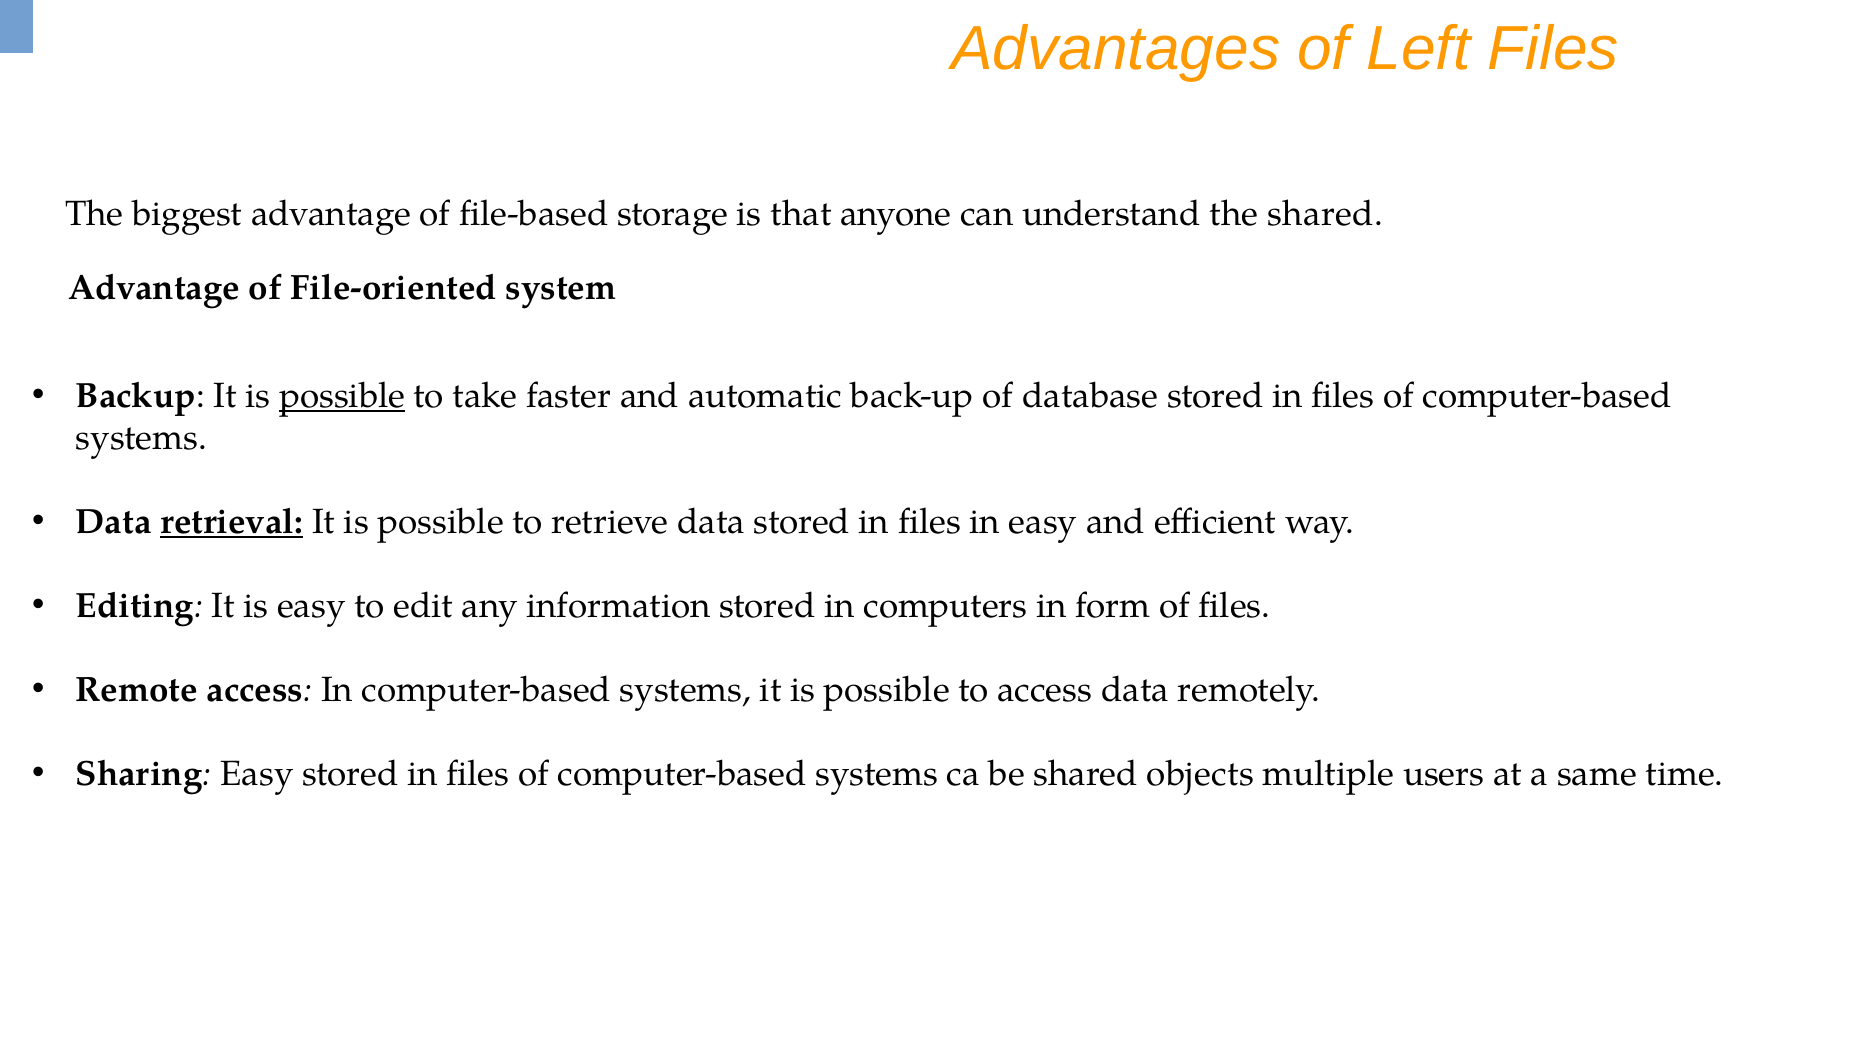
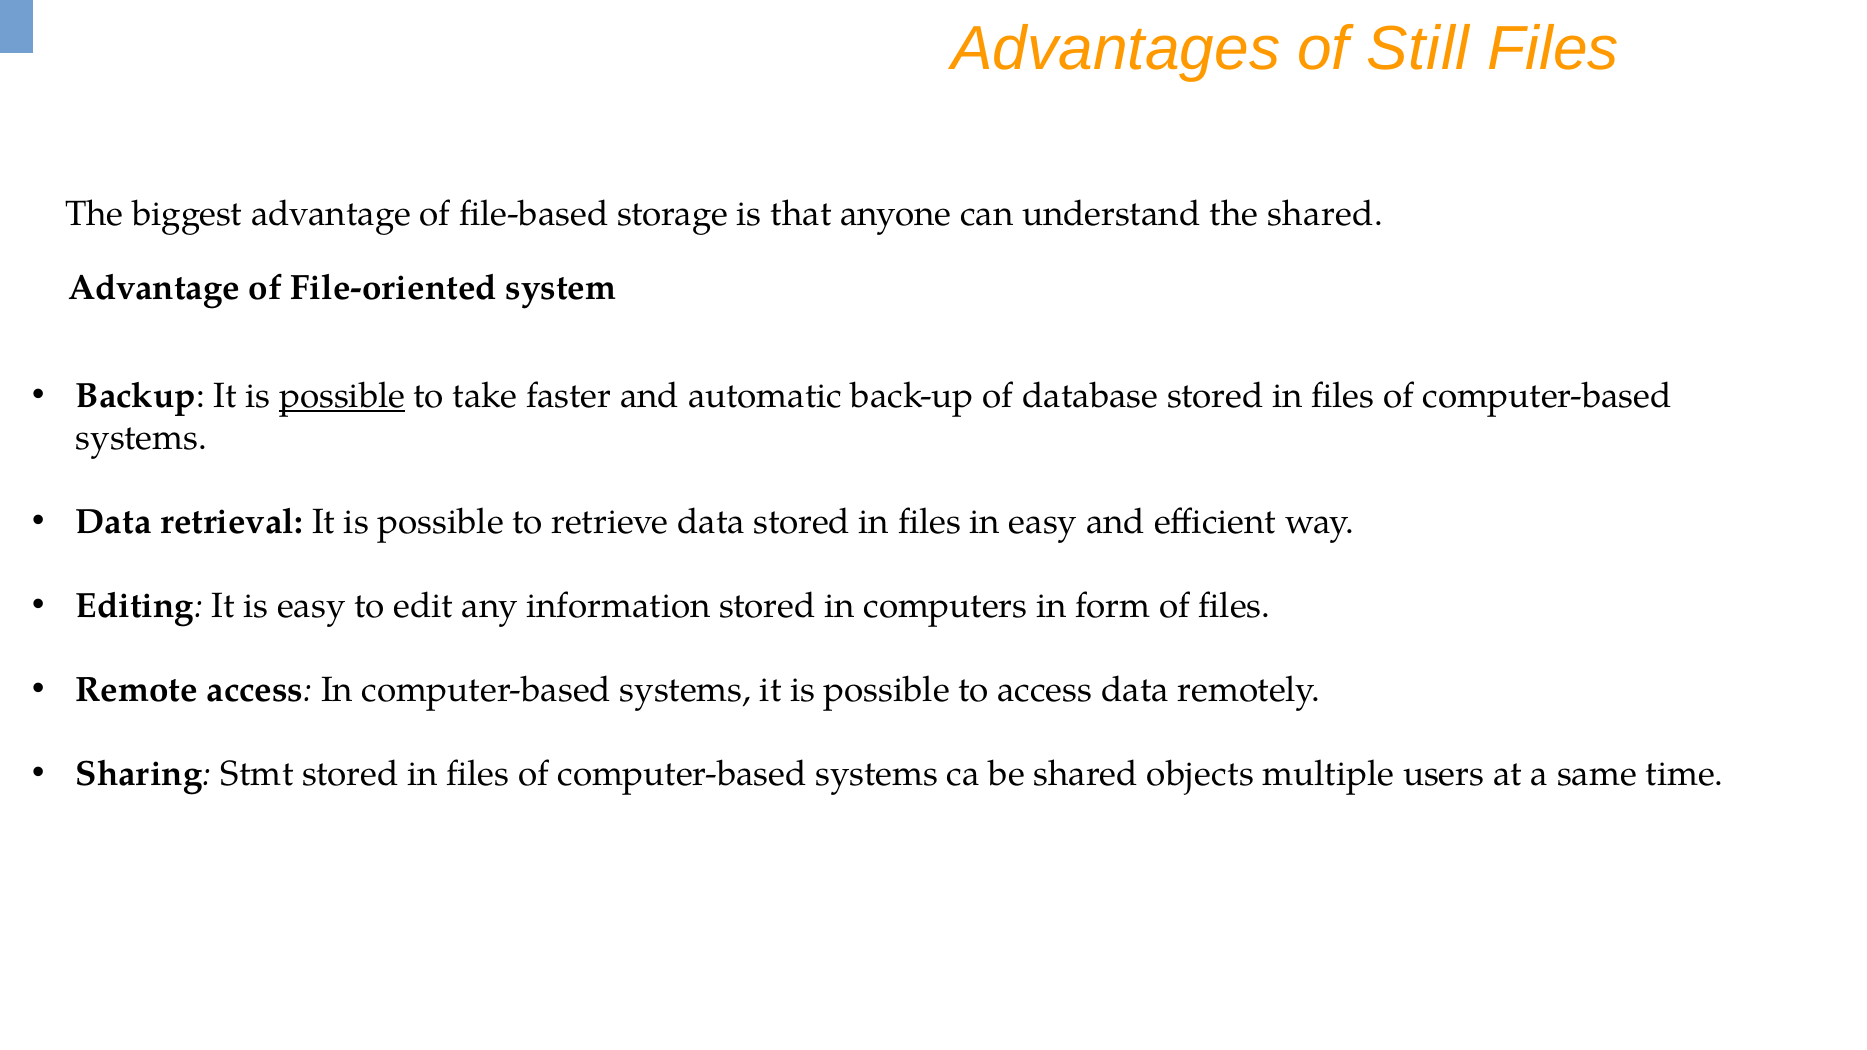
Left: Left -> Still
retrieval underline: present -> none
Sharing Easy: Easy -> Stmt
